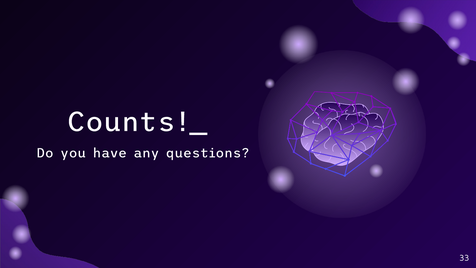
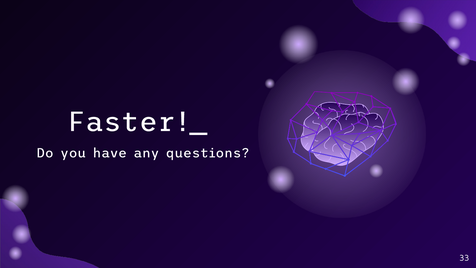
Counts!_: Counts!_ -> Faster!_
